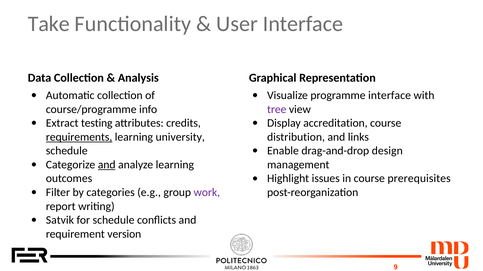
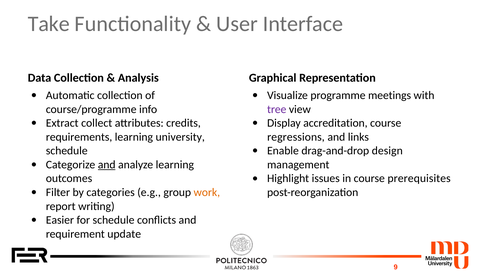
programme interface: interface -> meetings
testing: testing -> collect
requirements underline: present -> none
distribution: distribution -> regressions
work colour: purple -> orange
Satvik: Satvik -> Easier
version: version -> update
